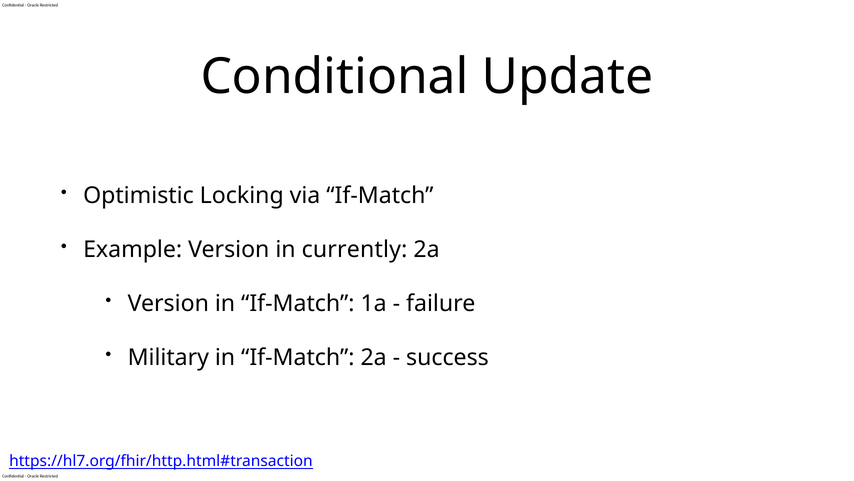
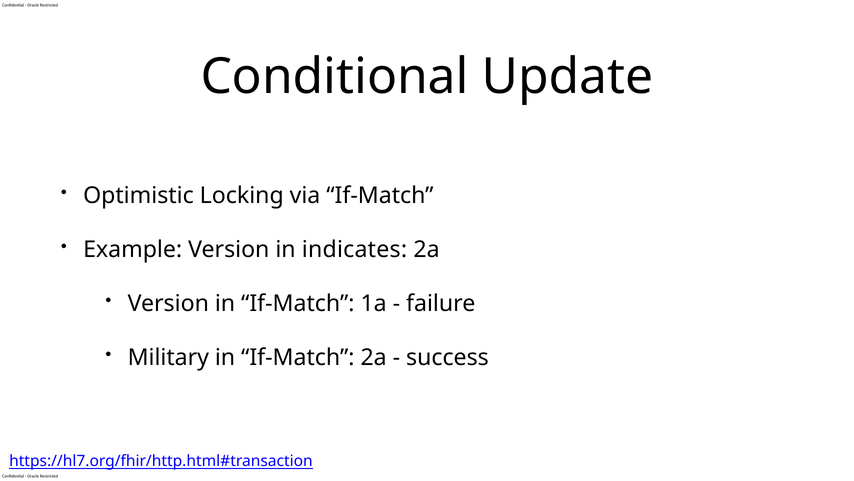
currently: currently -> indicates
